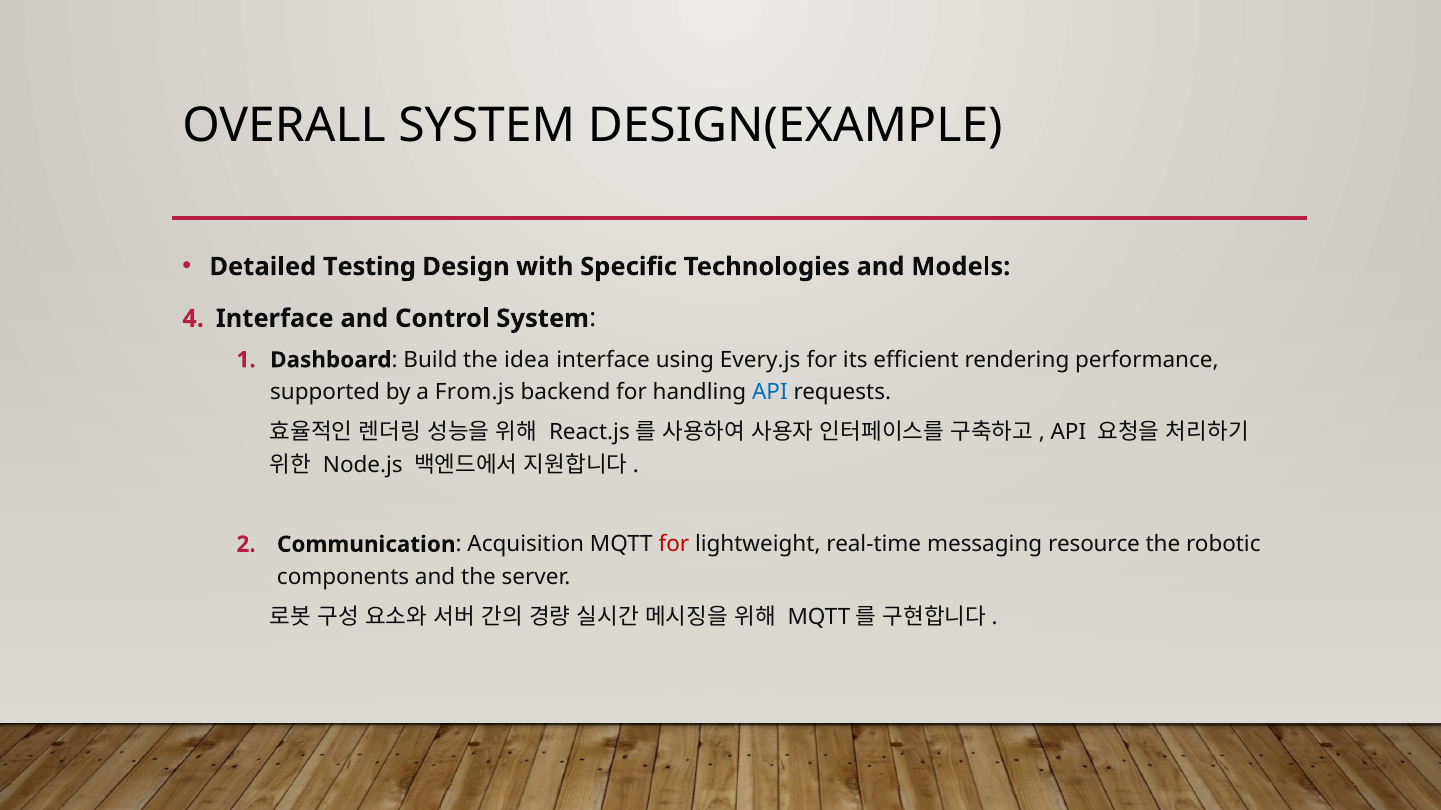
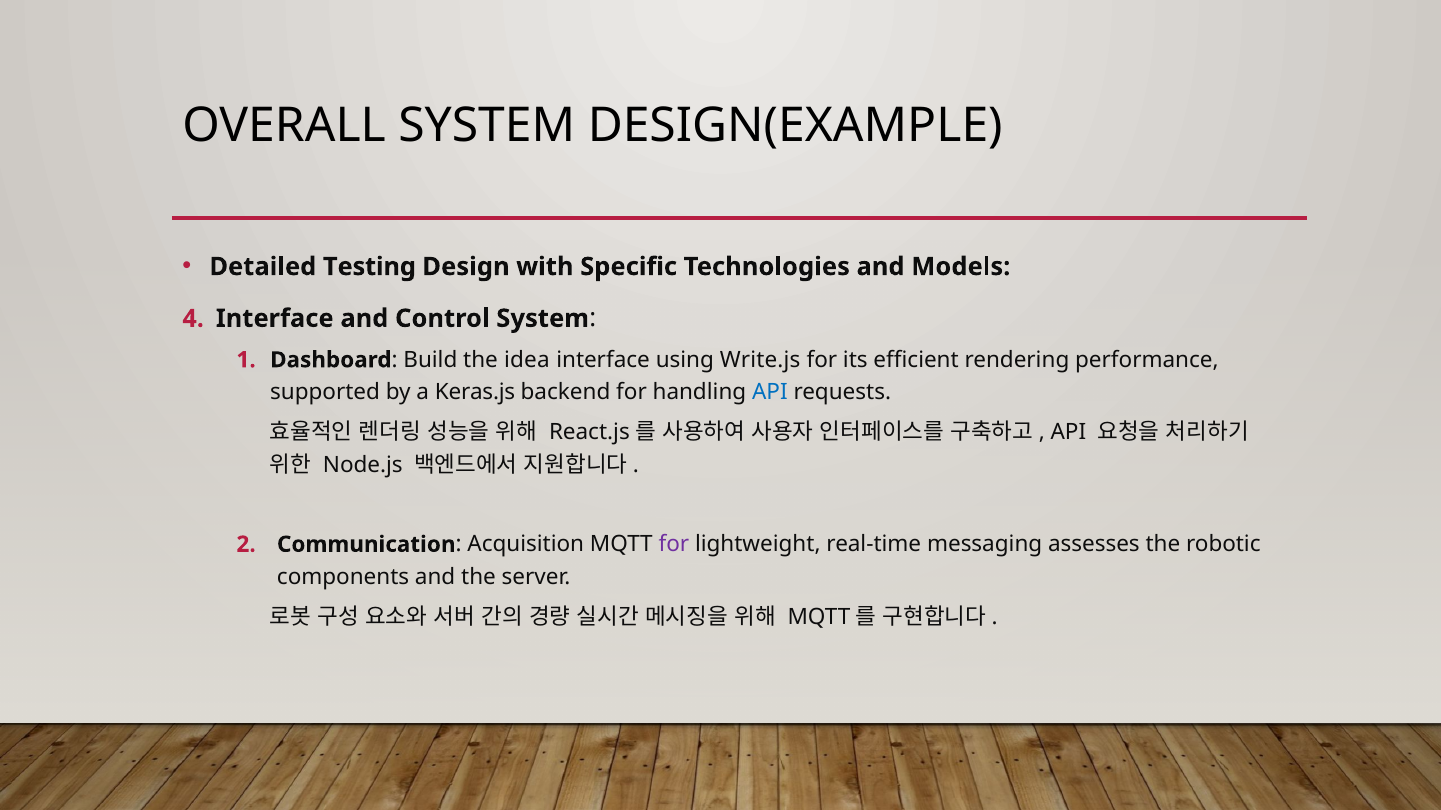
Every.js: Every.js -> Write.js
From.js: From.js -> Keras.js
for at (674, 545) colour: red -> purple
resource: resource -> assesses
